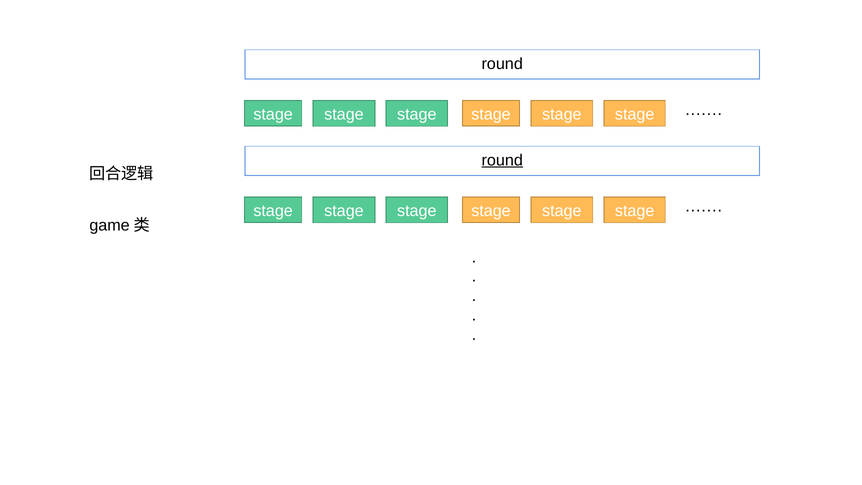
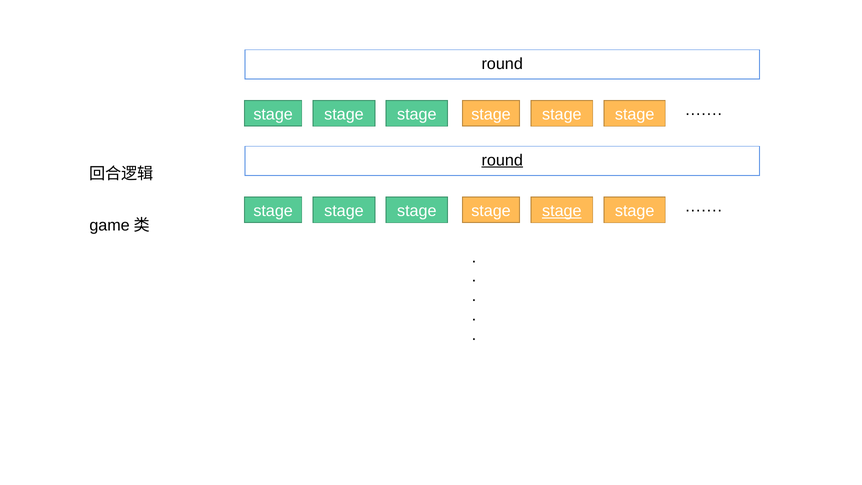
stage at (562, 211) underline: none -> present
